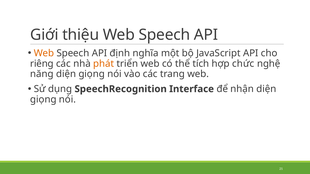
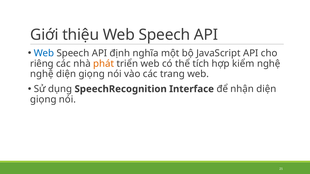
Web at (44, 53) colour: orange -> blue
chức: chức -> kiểm
năng at (42, 74): năng -> nghệ
